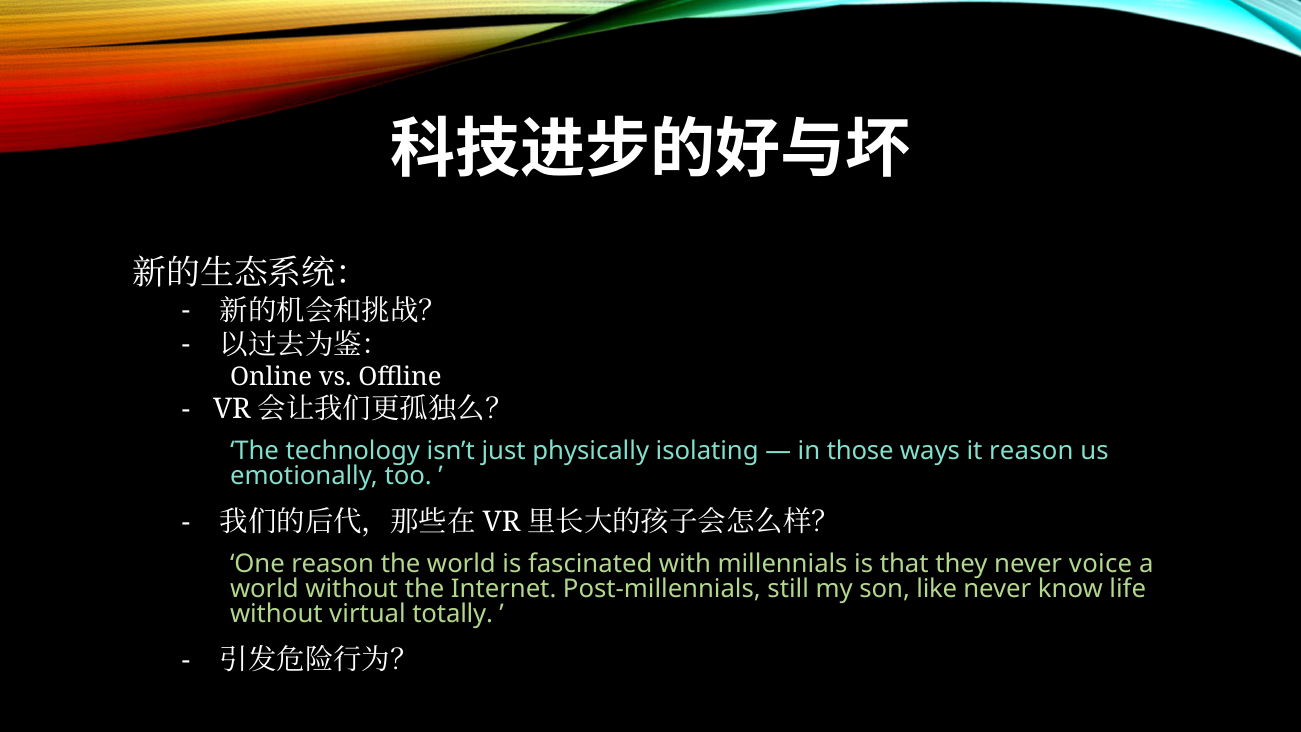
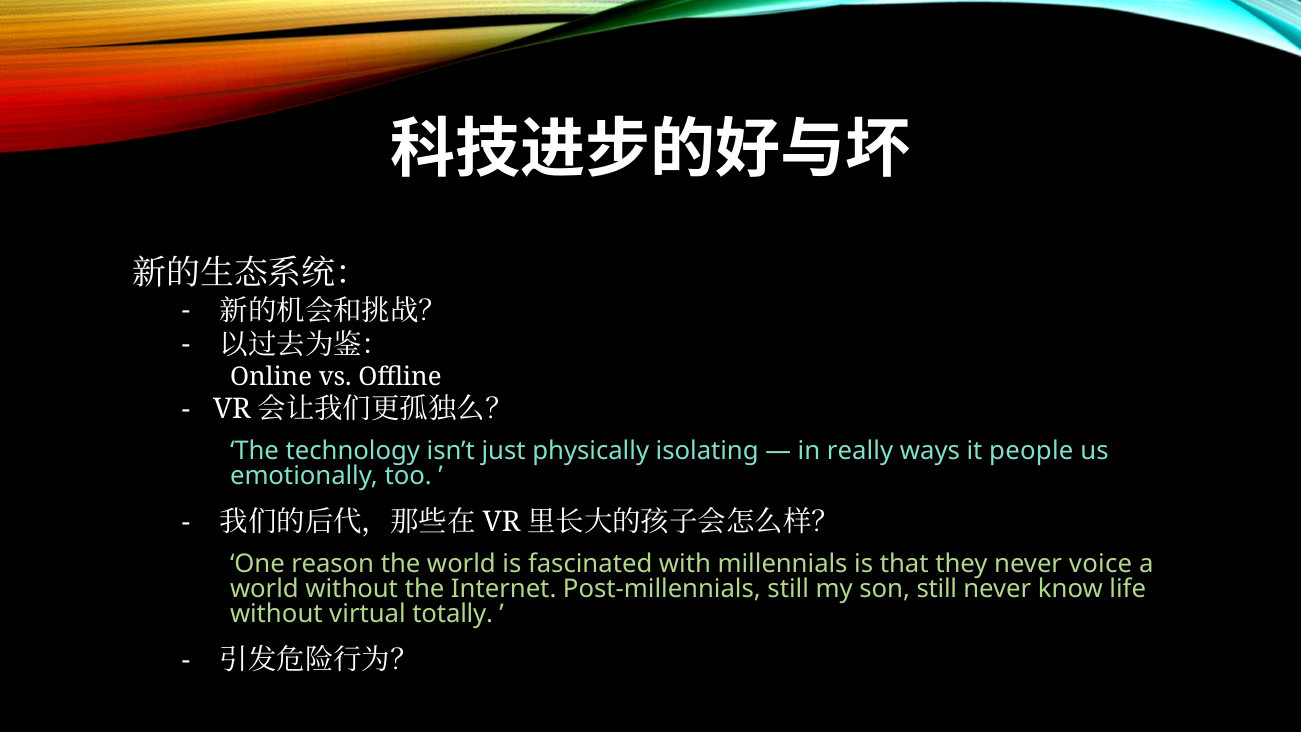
those: those -> really
it reason: reason -> people
son like: like -> still
